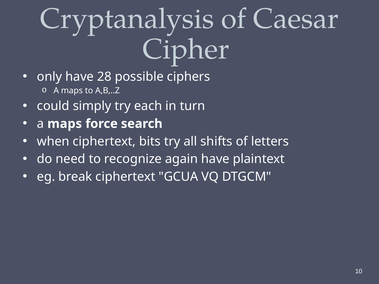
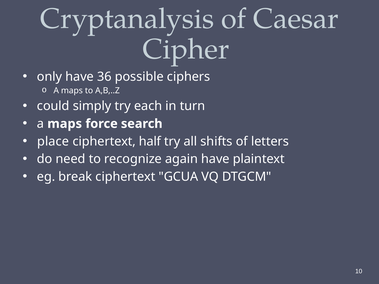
28: 28 -> 36
when: when -> place
bits: bits -> half
